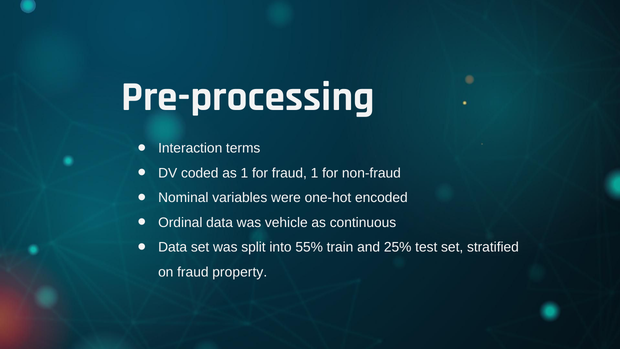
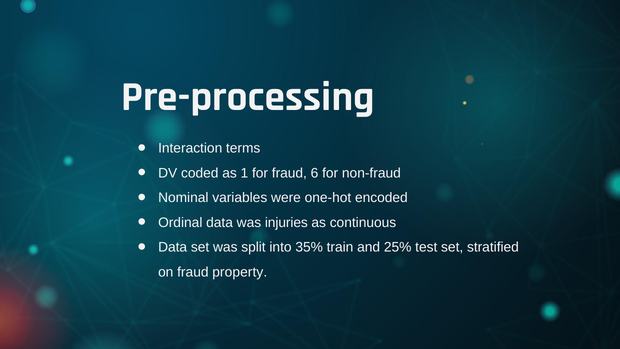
fraud 1: 1 -> 6
vehicle: vehicle -> injuries
55%: 55% -> 35%
